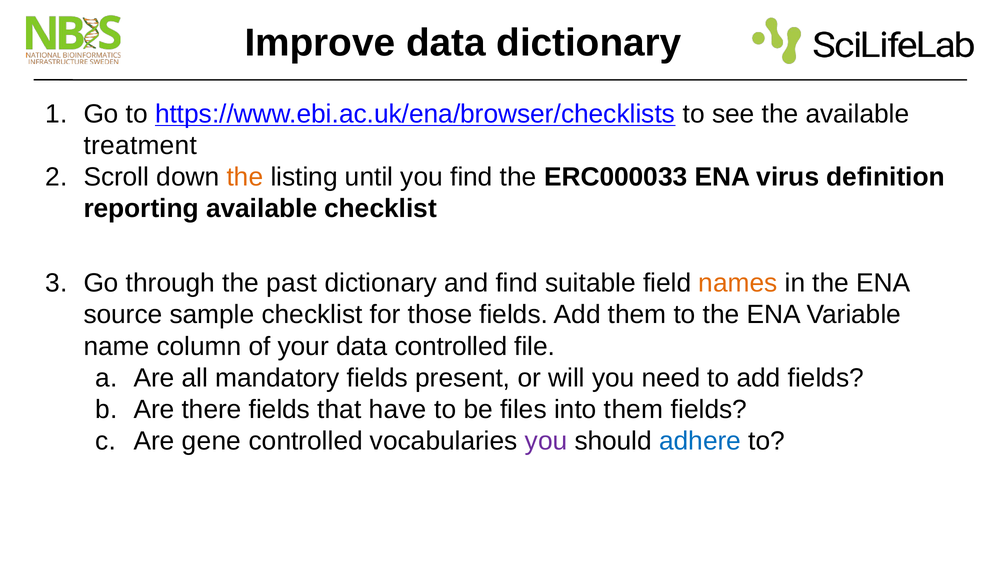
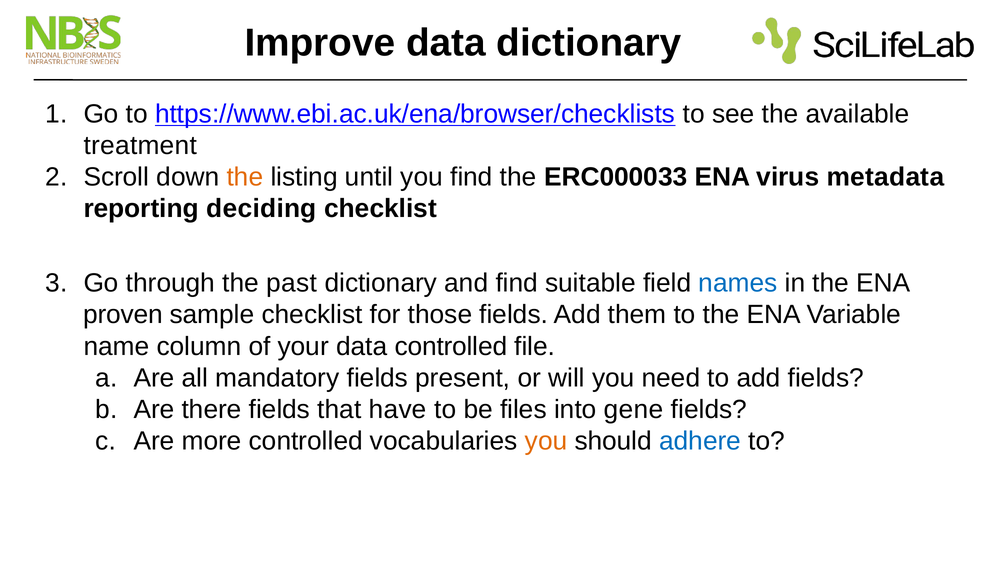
definition: definition -> metadata
reporting available: available -> deciding
names colour: orange -> blue
source: source -> proven
into them: them -> gene
gene: gene -> more
you at (546, 441) colour: purple -> orange
